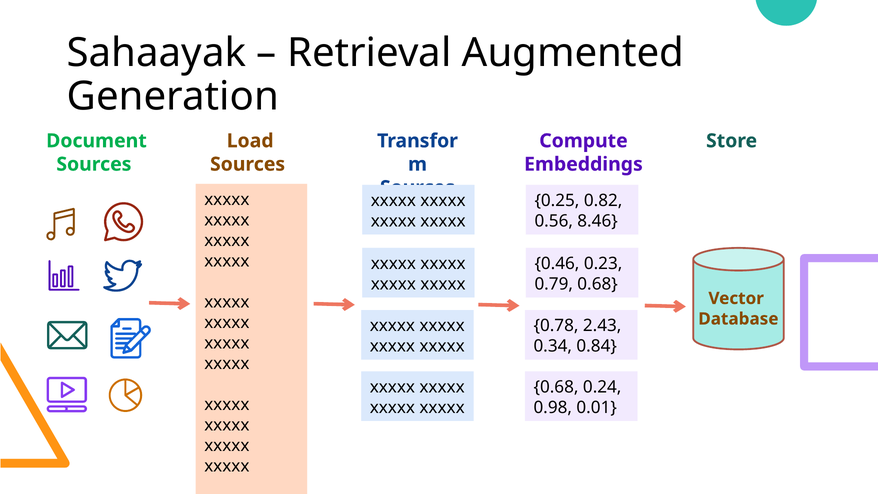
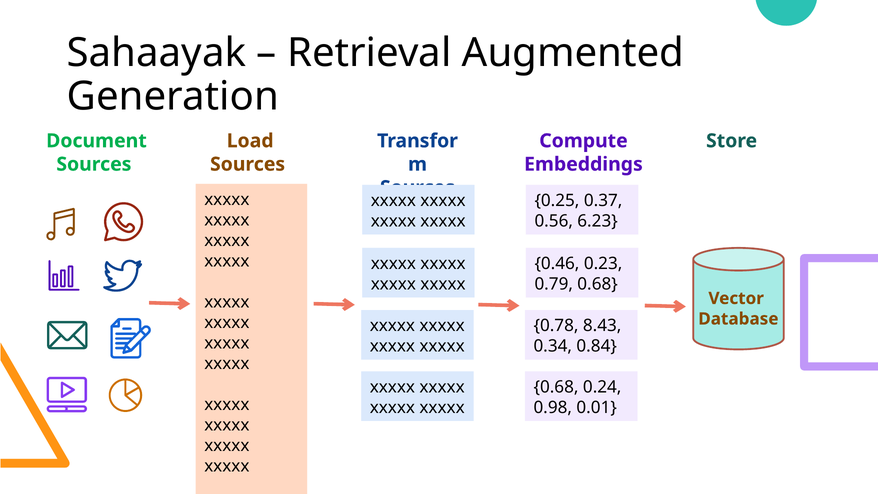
0.82: 0.82 -> 0.37
8.46: 8.46 -> 6.23
2.43: 2.43 -> 8.43
